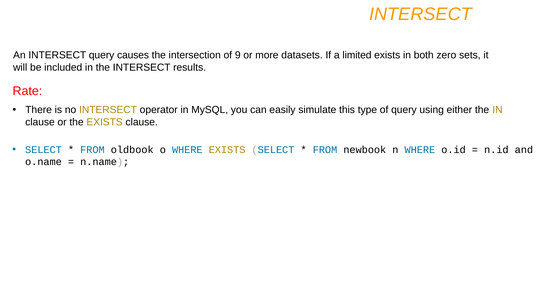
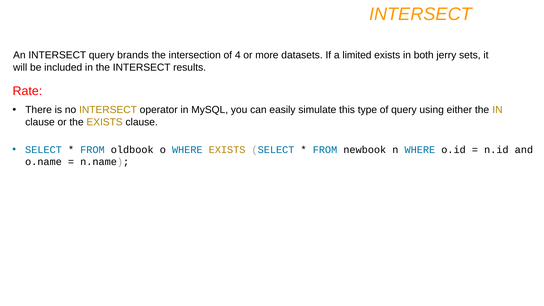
causes: causes -> brands
9: 9 -> 4
zero: zero -> jerry
